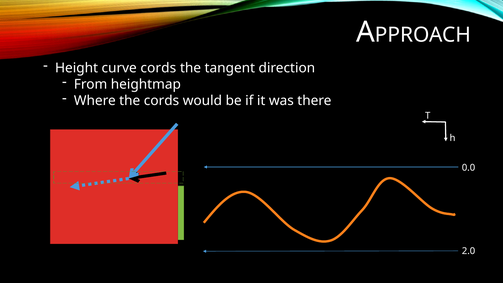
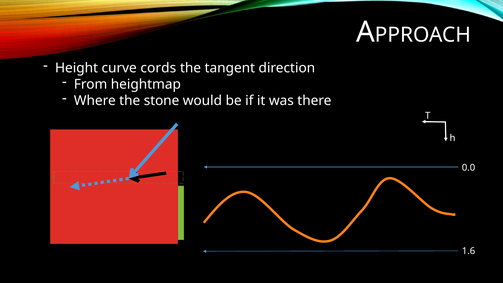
the cords: cords -> stone
2.0: 2.0 -> 1.6
